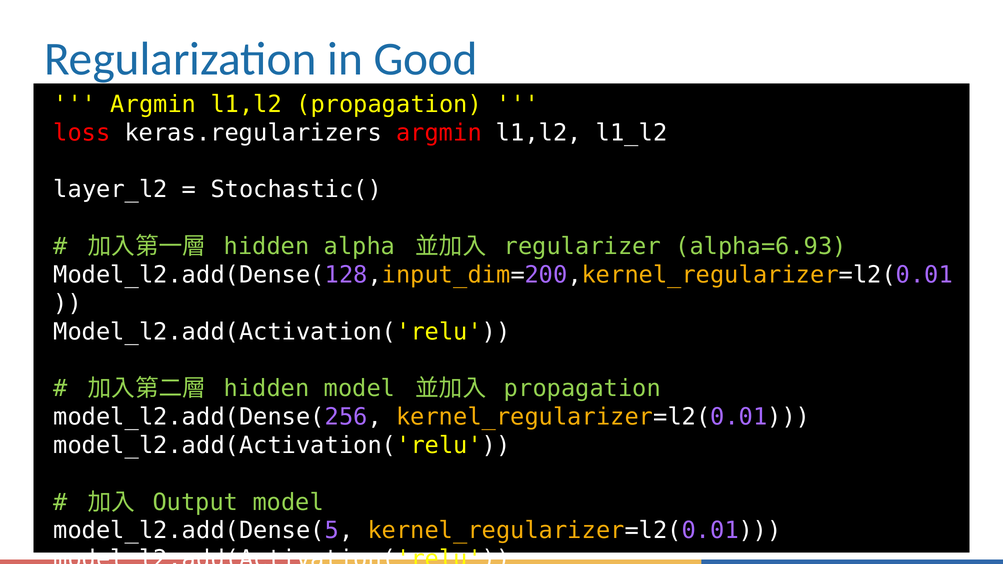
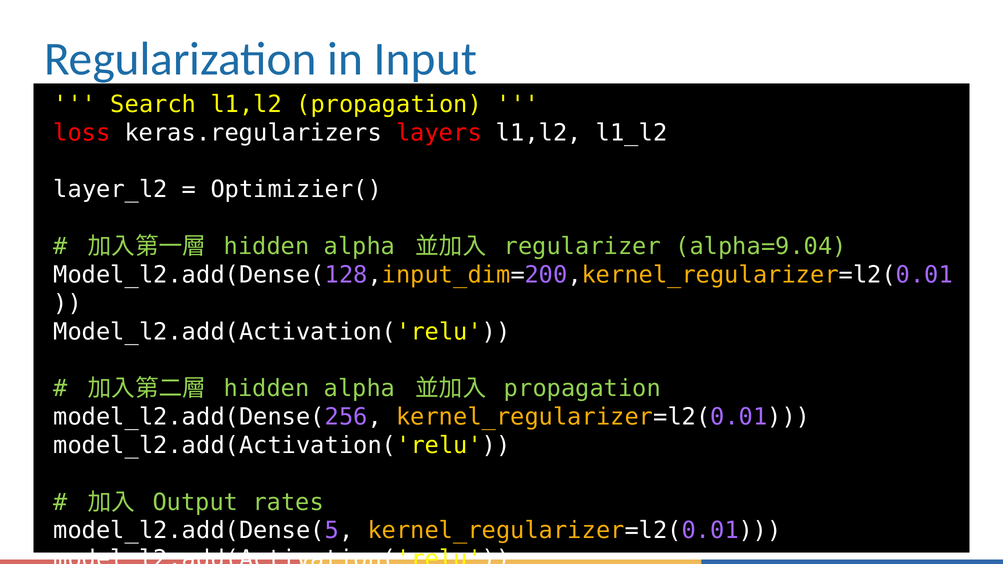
Good: Good -> Input
Argmin at (153, 104): Argmin -> Search
keras.regularizers argmin: argmin -> layers
Stochastic(: Stochastic( -> Optimizier(
alpha=6.93: alpha=6.93 -> alpha=9.04
model at (359, 389): model -> alpha
Output model: model -> rates
